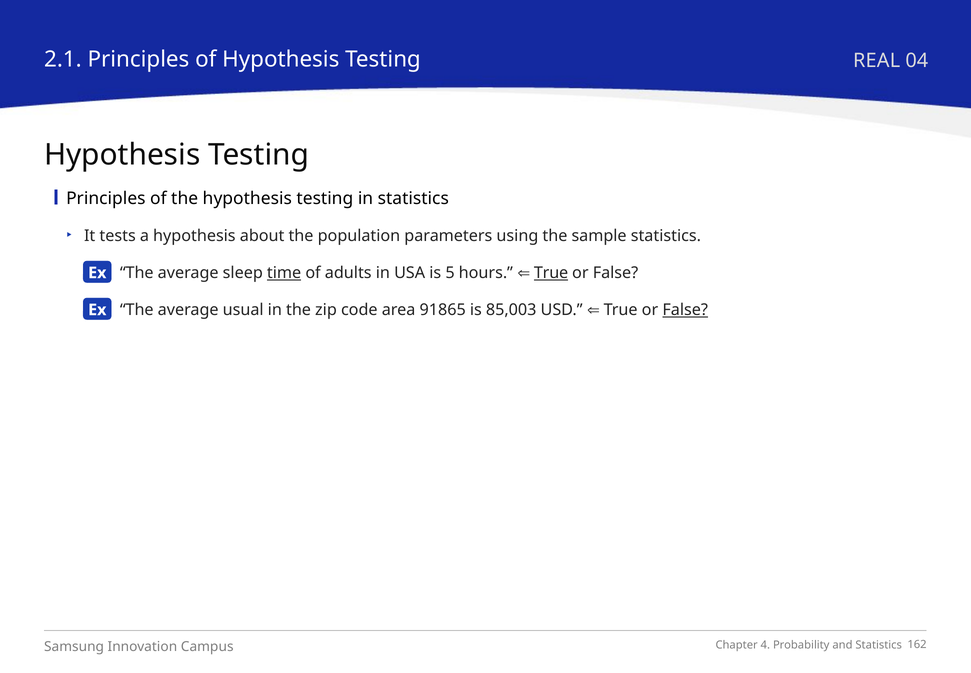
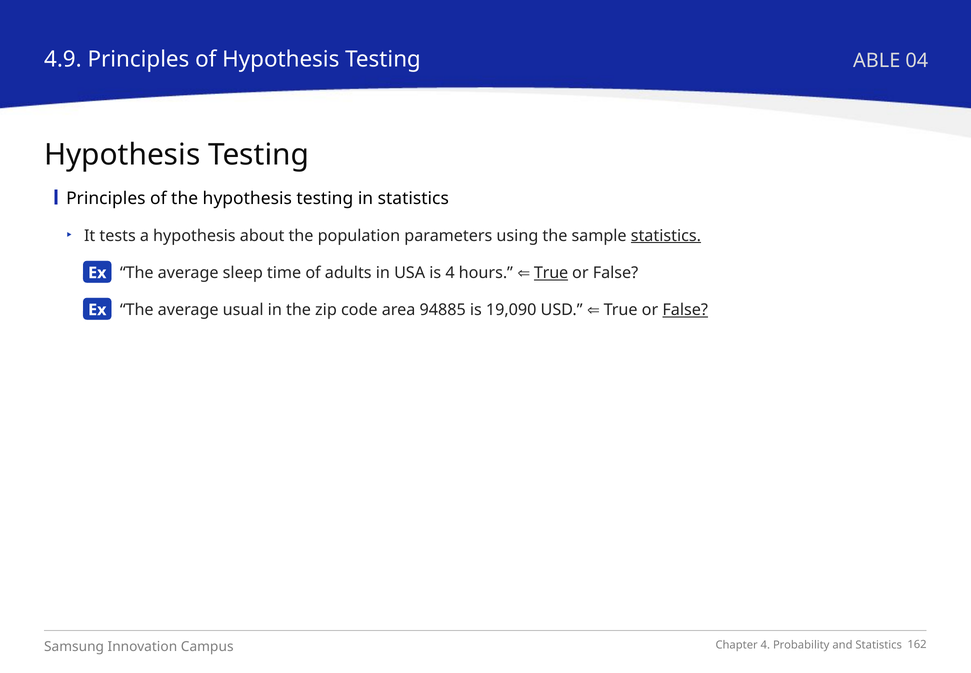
2.1: 2.1 -> 4.9
REAL: REAL -> ABLE
statistics at (666, 236) underline: none -> present
time underline: present -> none
is 5: 5 -> 4
91865: 91865 -> 94885
85,003: 85,003 -> 19,090
